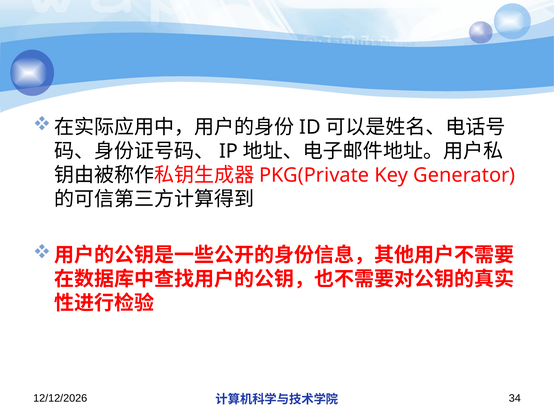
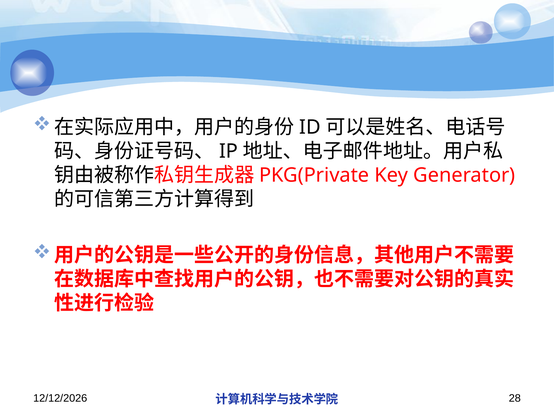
34: 34 -> 28
